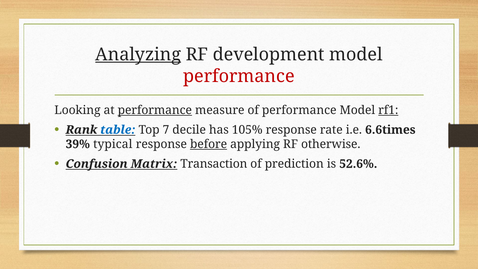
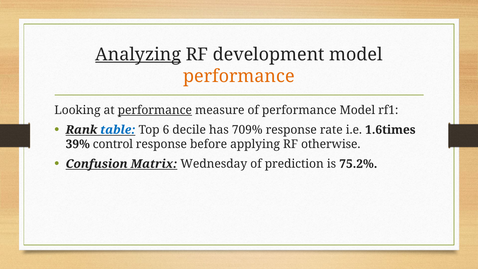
performance at (239, 76) colour: red -> orange
rf1 underline: present -> none
7: 7 -> 6
105%: 105% -> 709%
6.6times: 6.6times -> 1.6times
typical: typical -> control
before underline: present -> none
Transaction: Transaction -> Wednesday
52.6%: 52.6% -> 75.2%
